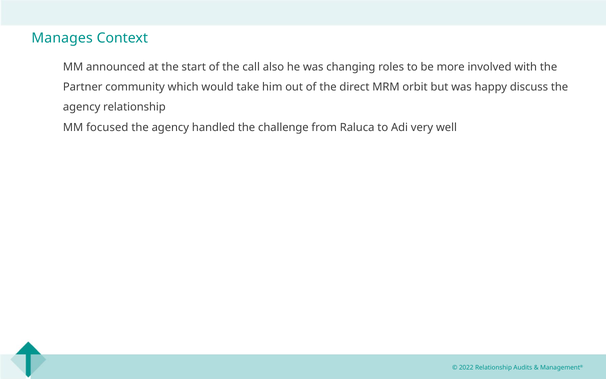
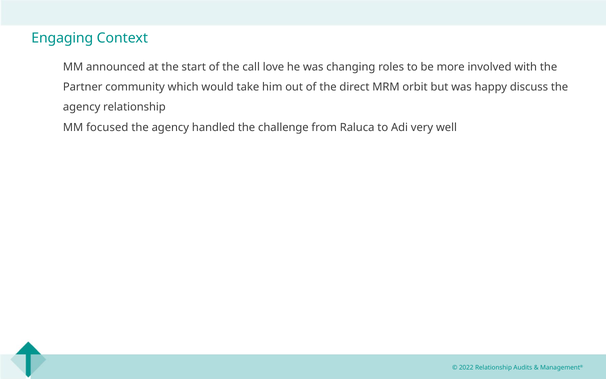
Manages: Manages -> Engaging
also: also -> love
